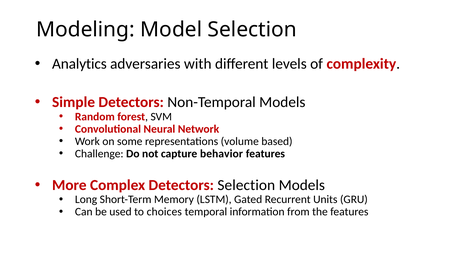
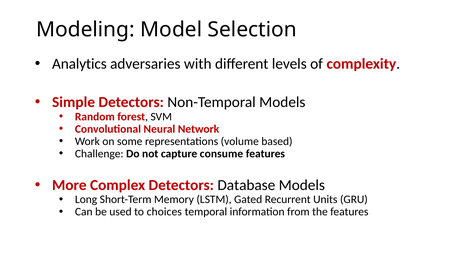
behavior: behavior -> consume
Detectors Selection: Selection -> Database
